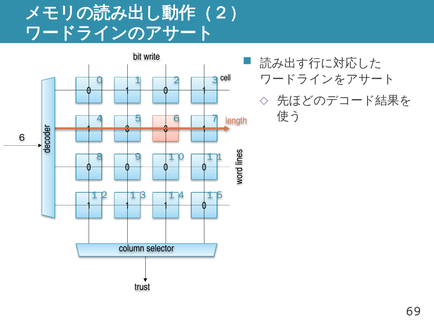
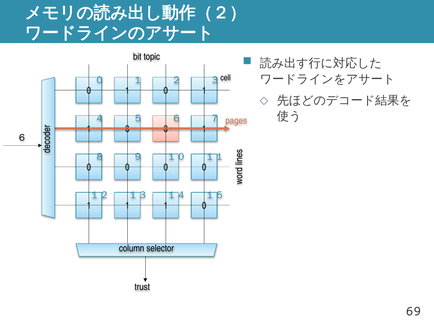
write: write -> topic
length: length -> pages
